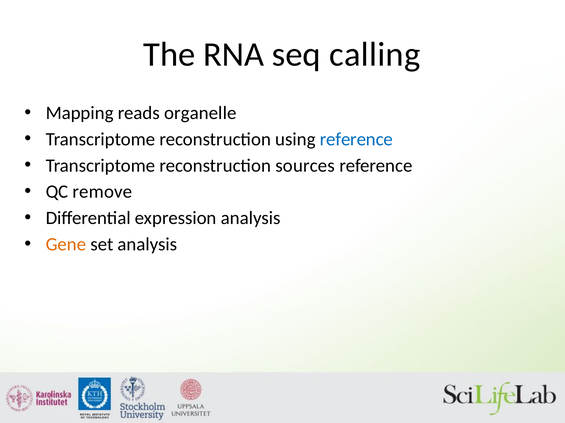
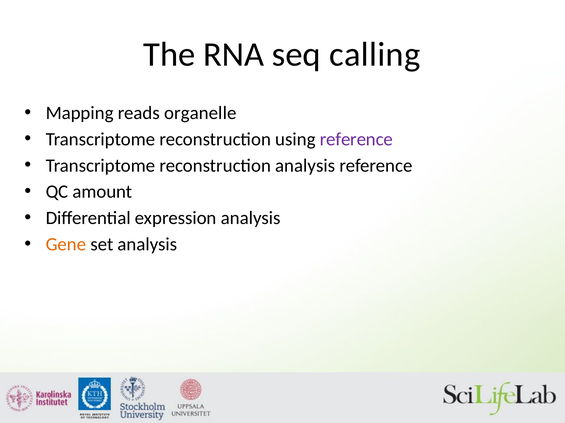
reference at (356, 139) colour: blue -> purple
reconstruction sources: sources -> analysis
remove: remove -> amount
